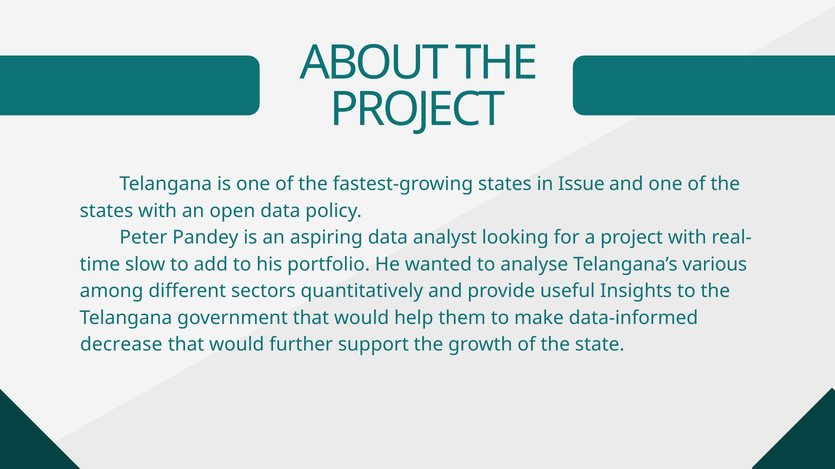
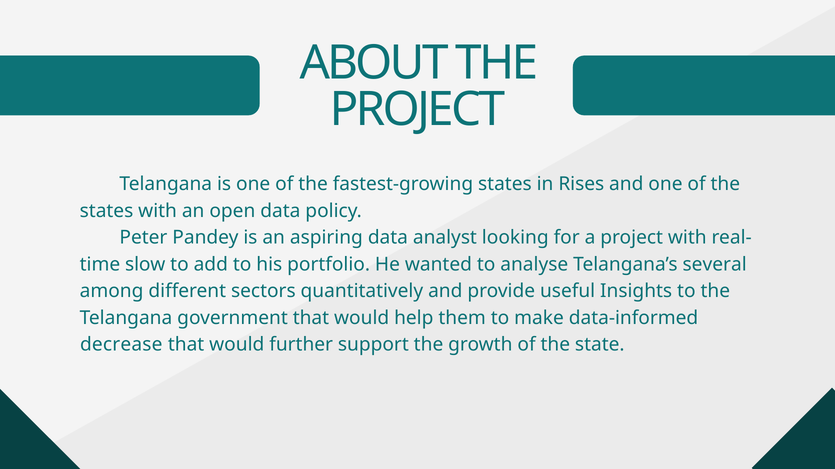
Issue: Issue -> Rises
various: various -> several
